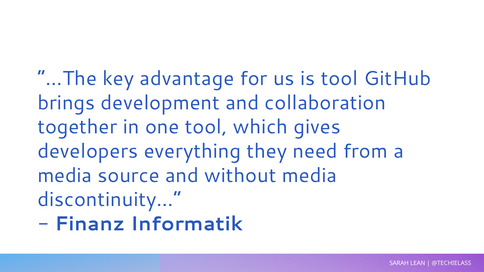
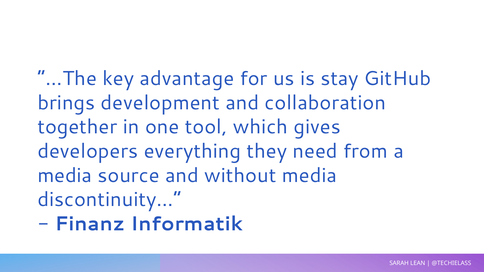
is tool: tool -> stay
